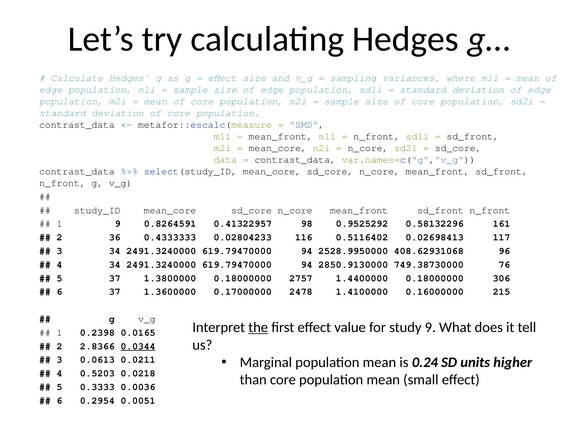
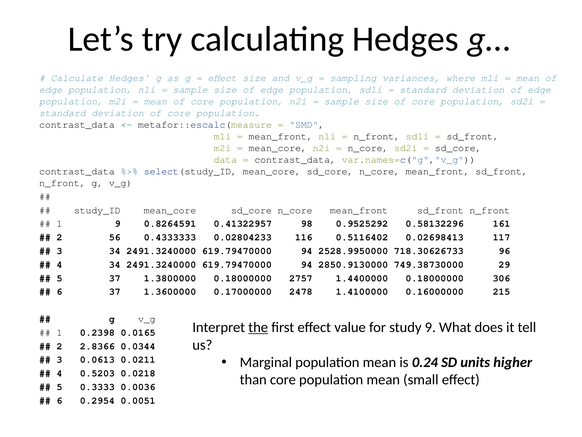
36: 36 -> 56
408.62931068: 408.62931068 -> 718.30626733
76: 76 -> 29
0.0344 underline: present -> none
